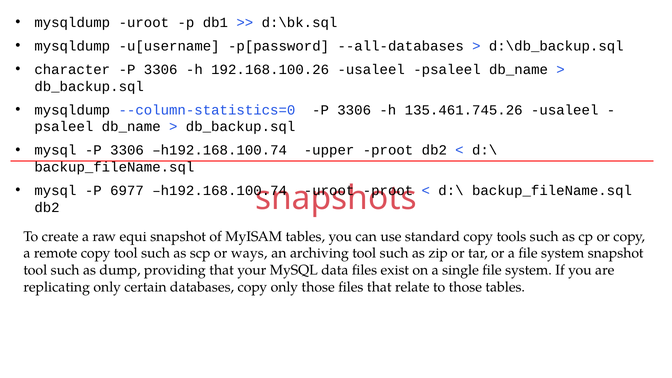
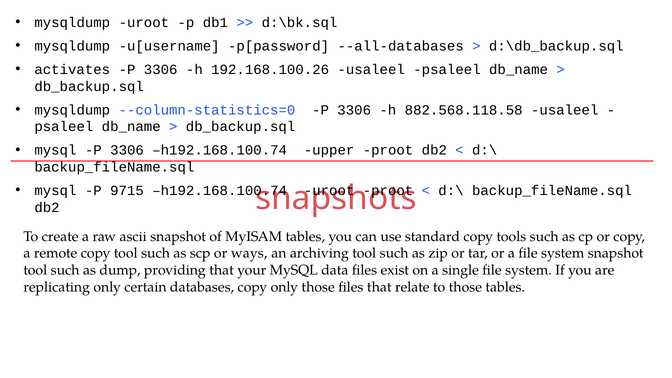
character: character -> activates
135.461.745.26: 135.461.745.26 -> 882.568.118.58
6977: 6977 -> 9715
equi: equi -> ascii
